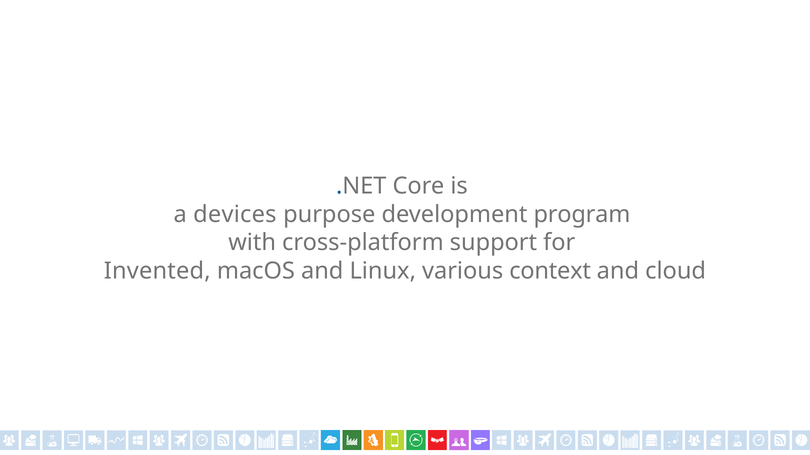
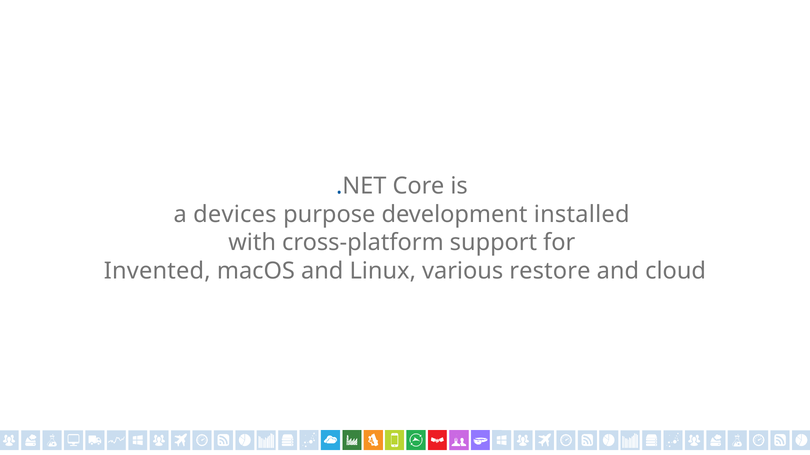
program: program -> installed
context: context -> restore
